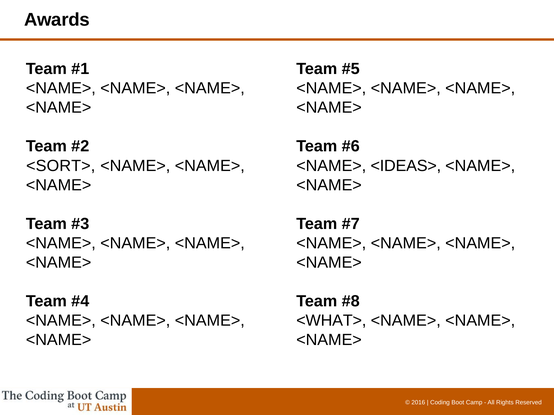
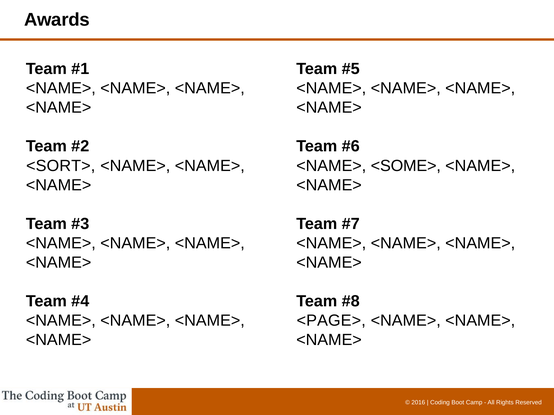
<IDEAS>: <IDEAS> -> <SOME>
<WHAT>: <WHAT> -> <PAGE>
